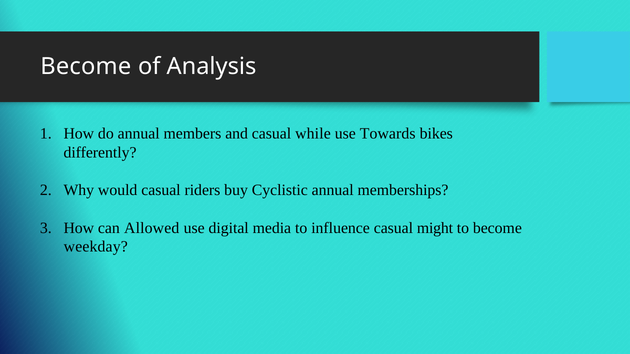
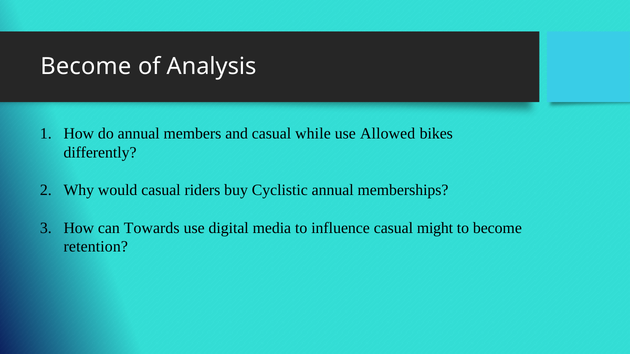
Towards: Towards -> Allowed
Allowed: Allowed -> Towards
weekday: weekday -> retention
